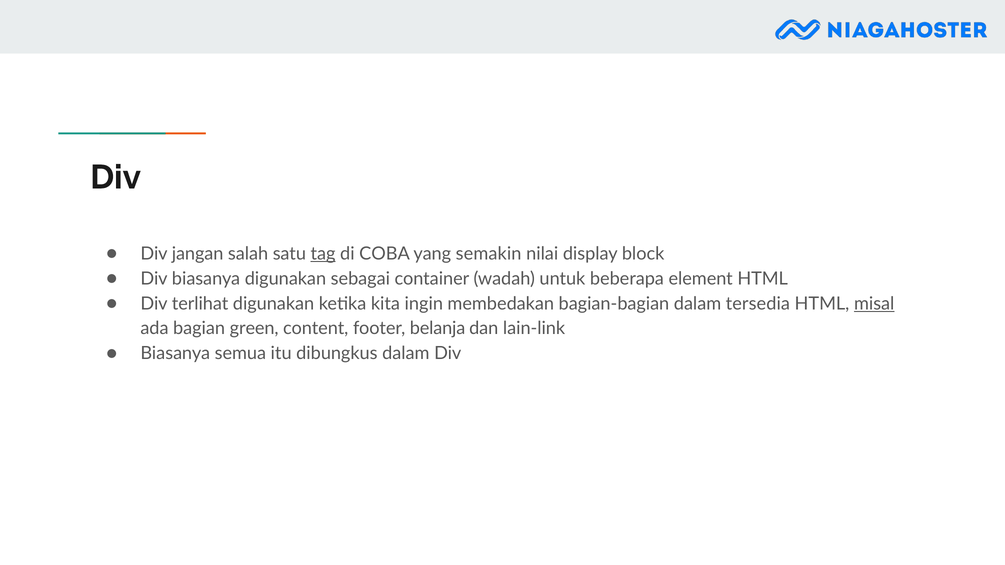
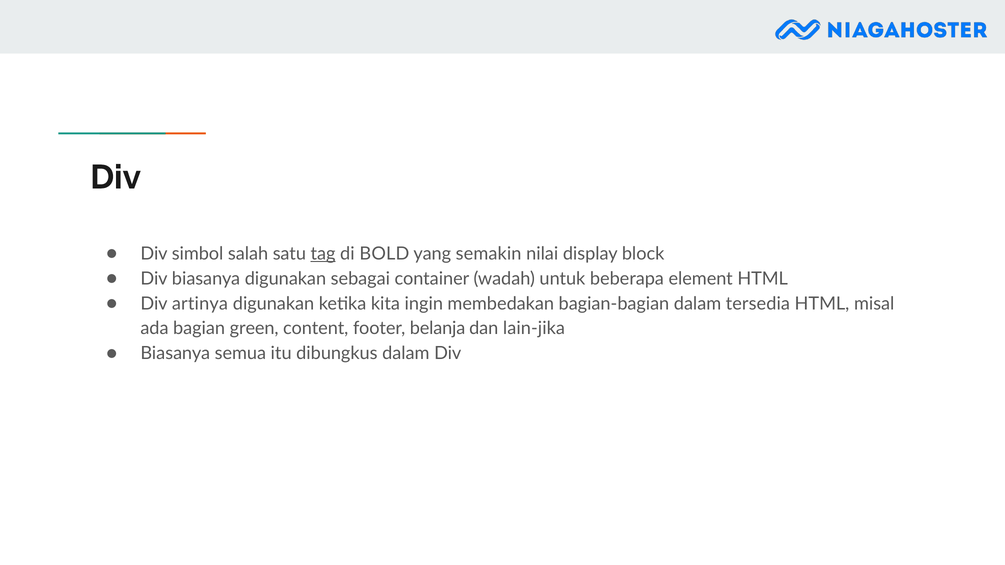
jangan: jangan -> simbol
COBA: COBA -> BOLD
terlihat: terlihat -> artinya
misal underline: present -> none
lain-link: lain-link -> lain-jika
